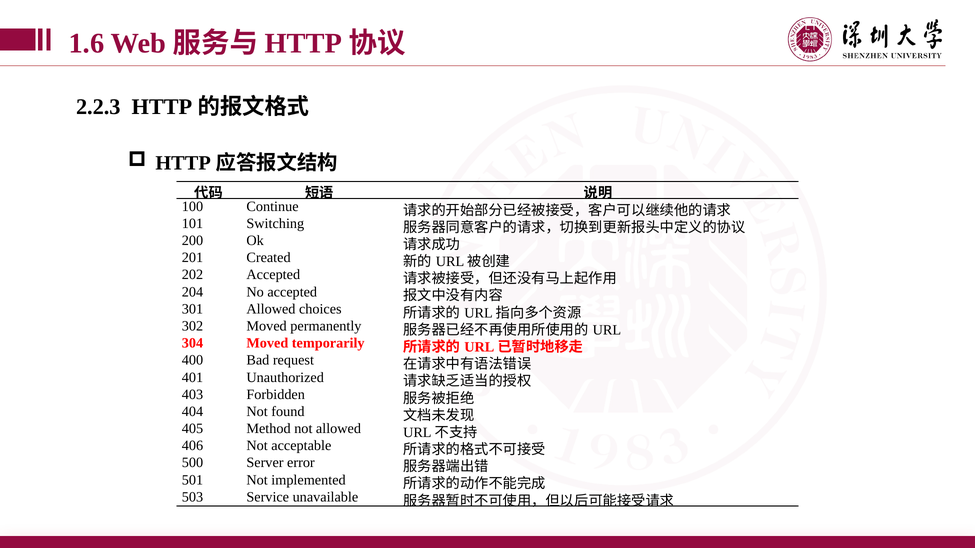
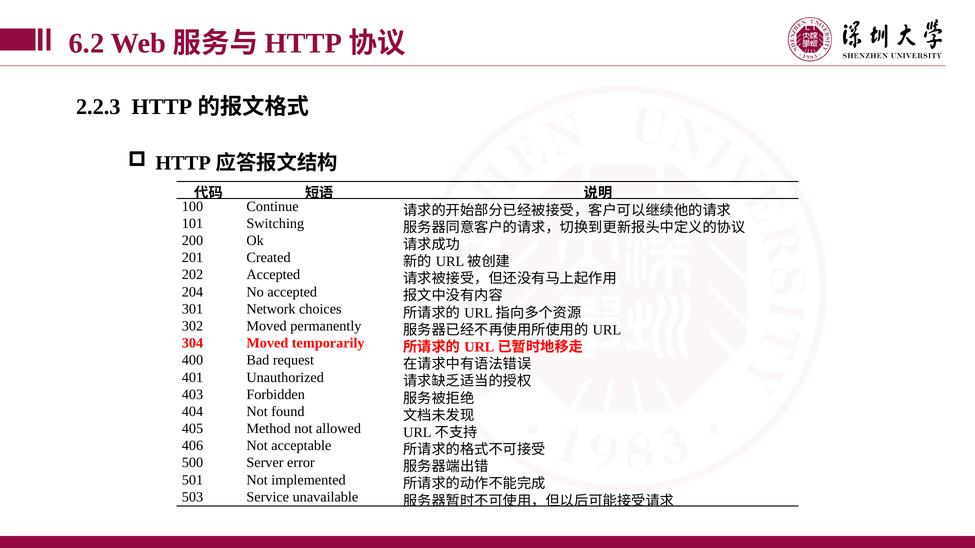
1.6: 1.6 -> 6.2
301 Allowed: Allowed -> Network
